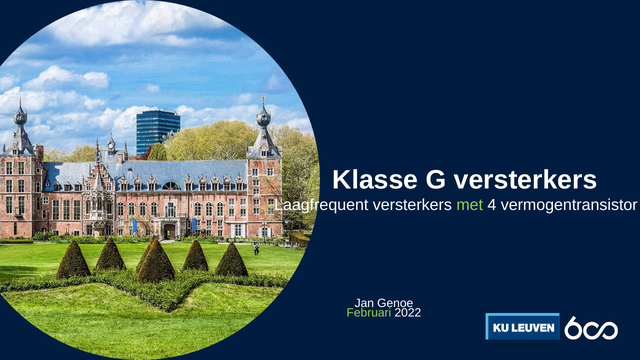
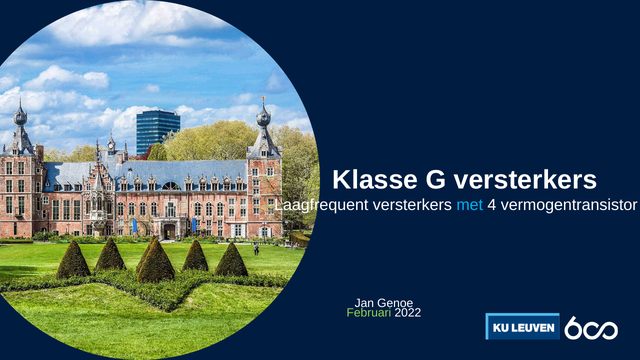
met colour: light green -> light blue
